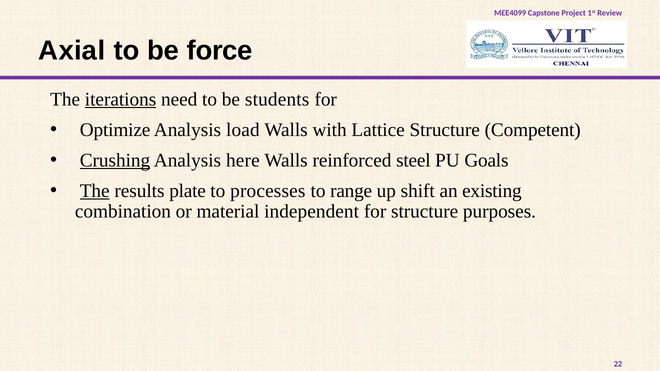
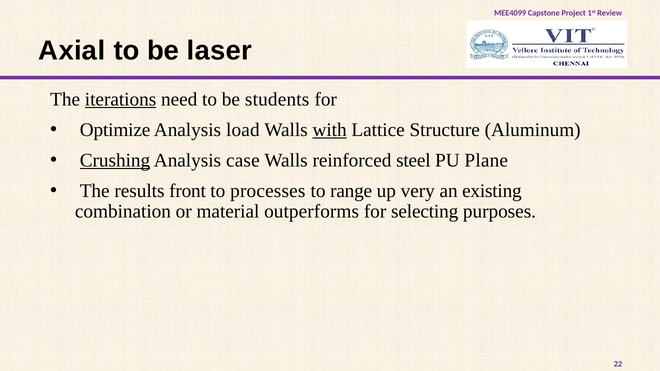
force: force -> laser
with underline: none -> present
Competent: Competent -> Aluminum
here: here -> case
Goals: Goals -> Plane
The at (95, 191) underline: present -> none
plate: plate -> front
shift: shift -> very
independent: independent -> outperforms
for structure: structure -> selecting
